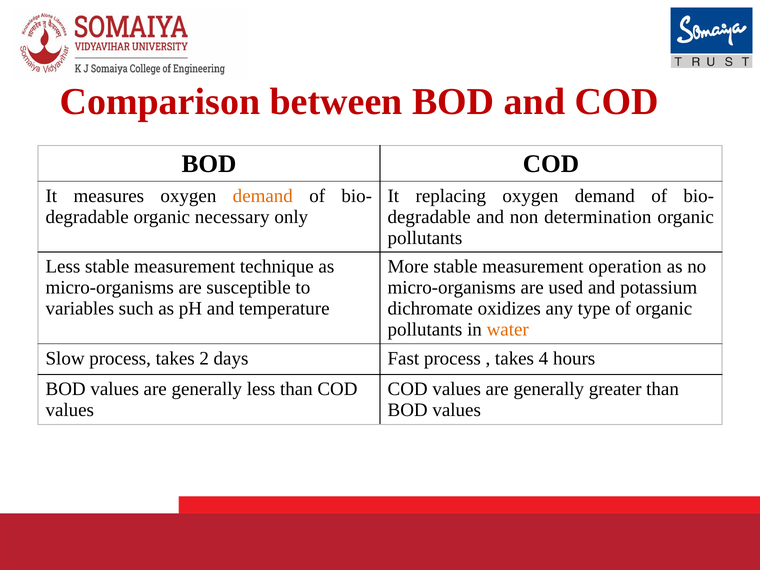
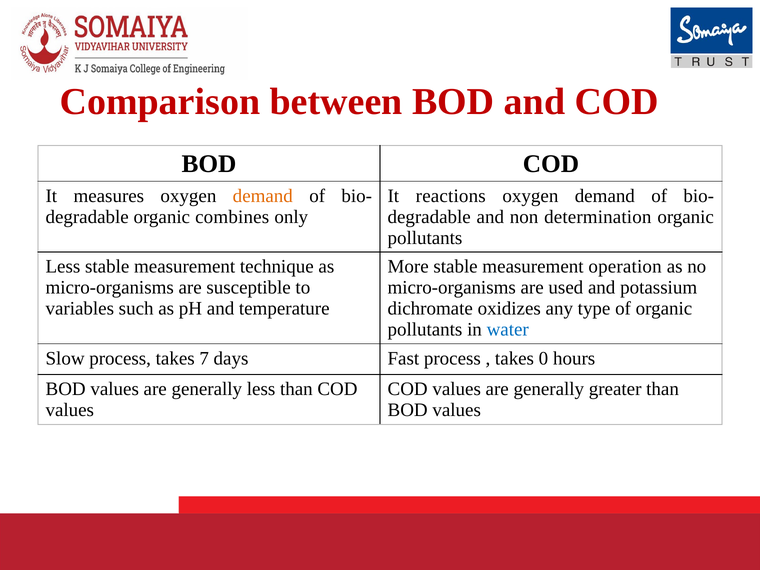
replacing: replacing -> reactions
necessary: necessary -> combines
water colour: orange -> blue
2: 2 -> 7
4: 4 -> 0
